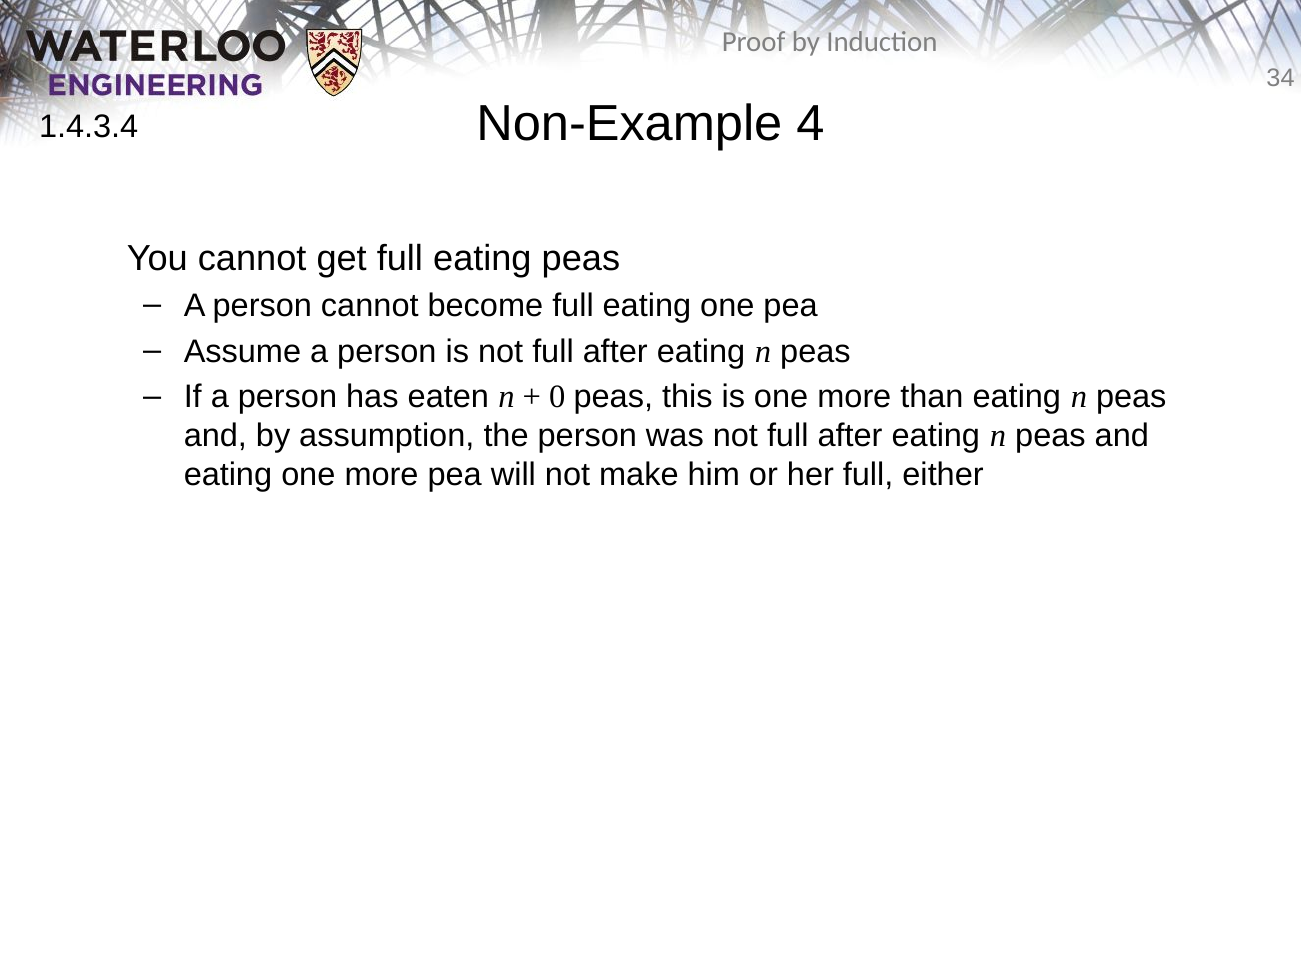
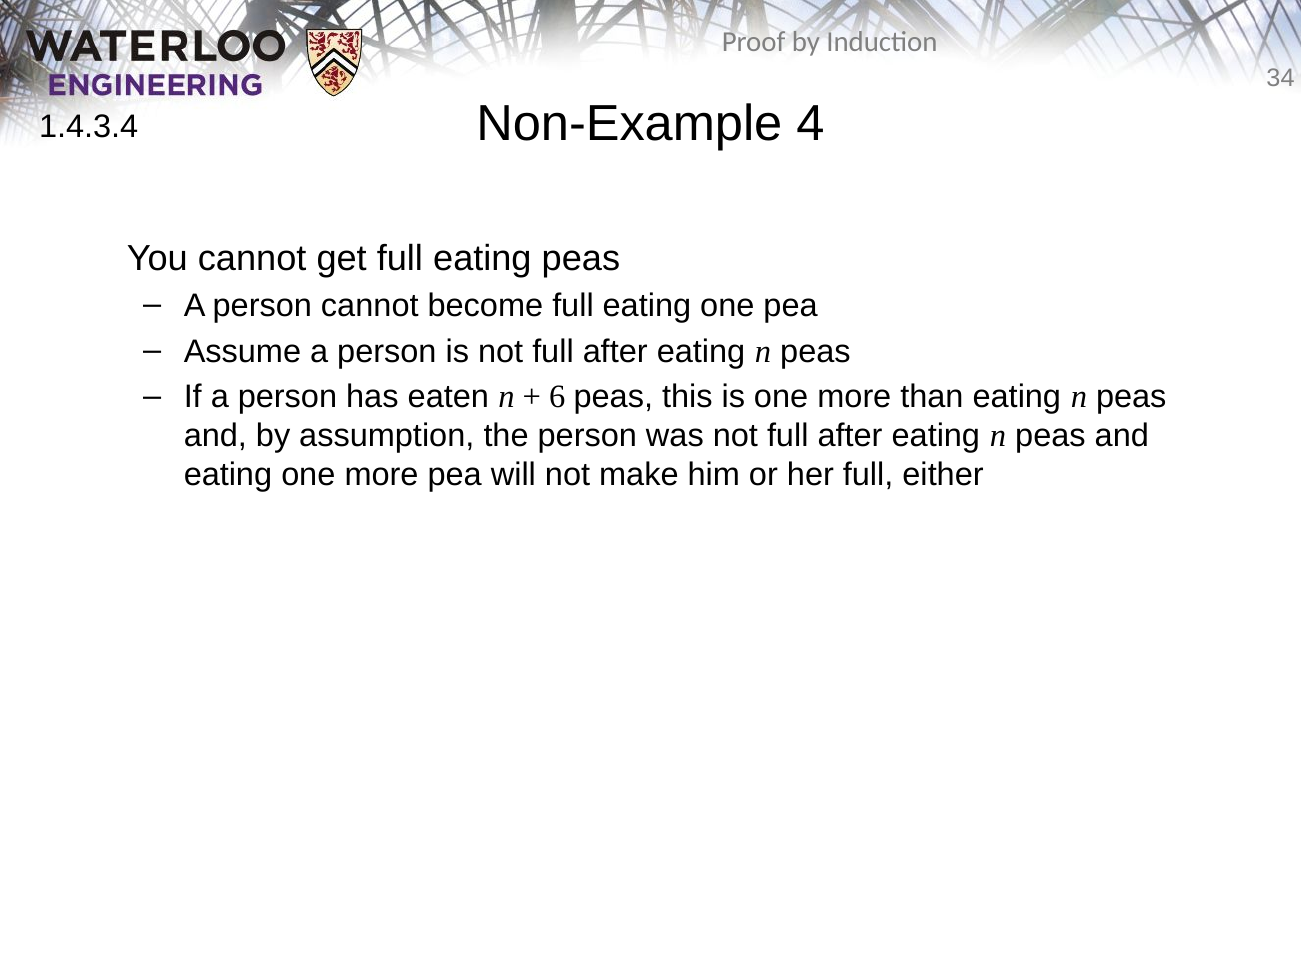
0: 0 -> 6
